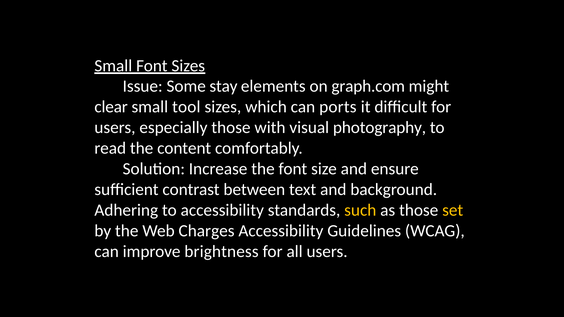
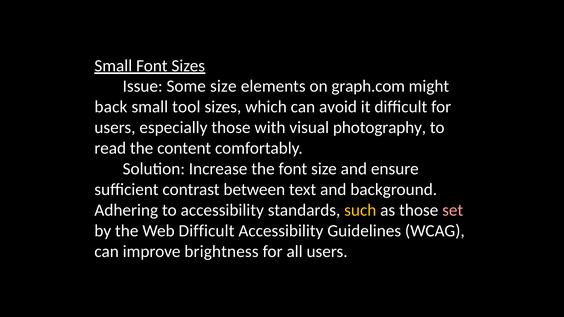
Some stay: stay -> size
clear: clear -> back
ports: ports -> avoid
set colour: yellow -> pink
Web Charges: Charges -> Difficult
